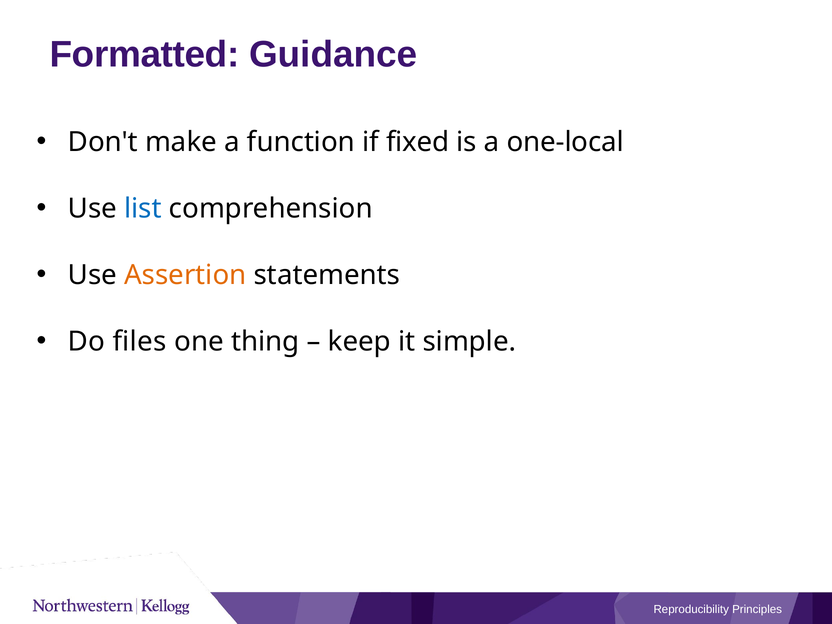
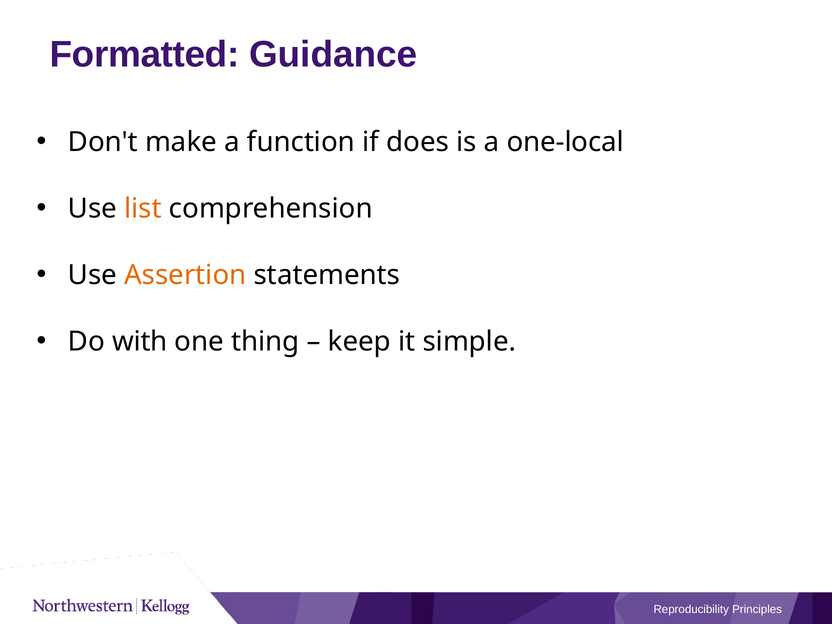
fixed: fixed -> does
list colour: blue -> orange
files: files -> with
